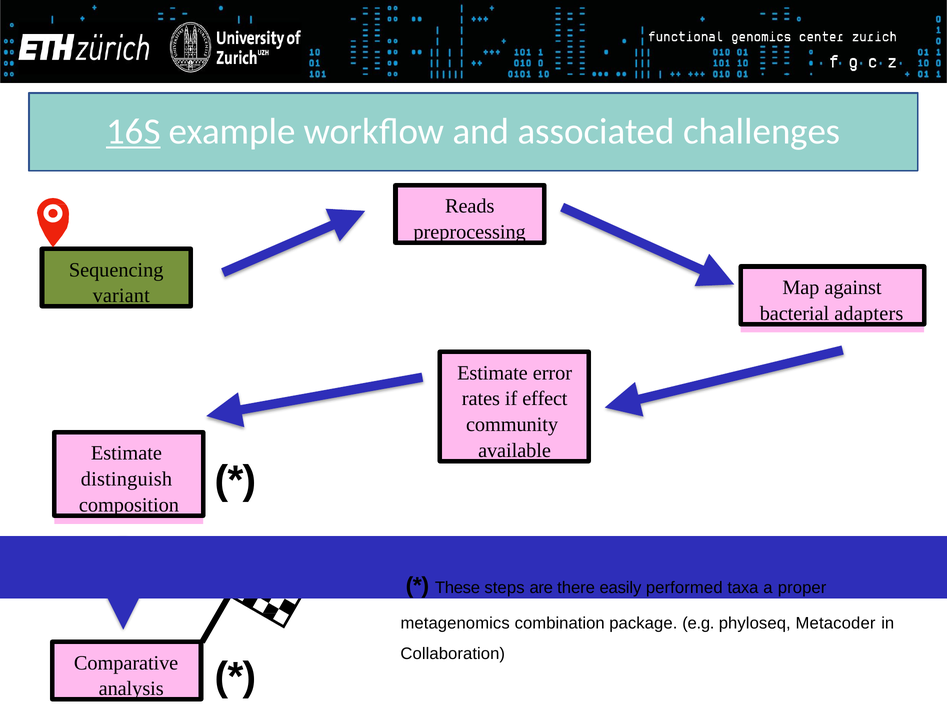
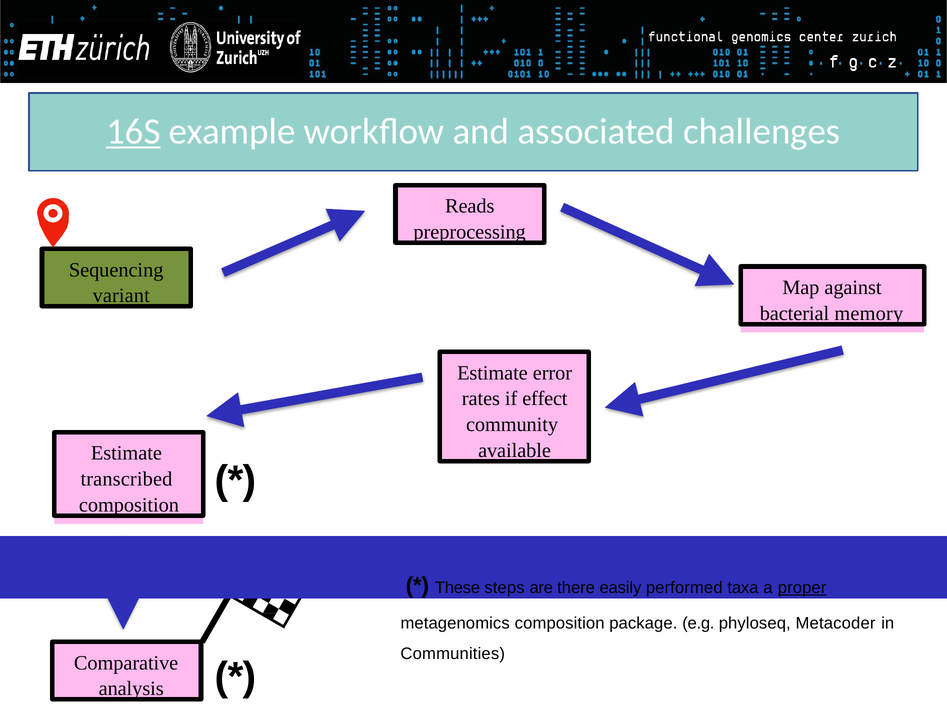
adapters: adapters -> memory
distinguish: distinguish -> transcribed
proper underline: none -> present
metagenomics combination: combination -> composition
Collaboration: Collaboration -> Communities
